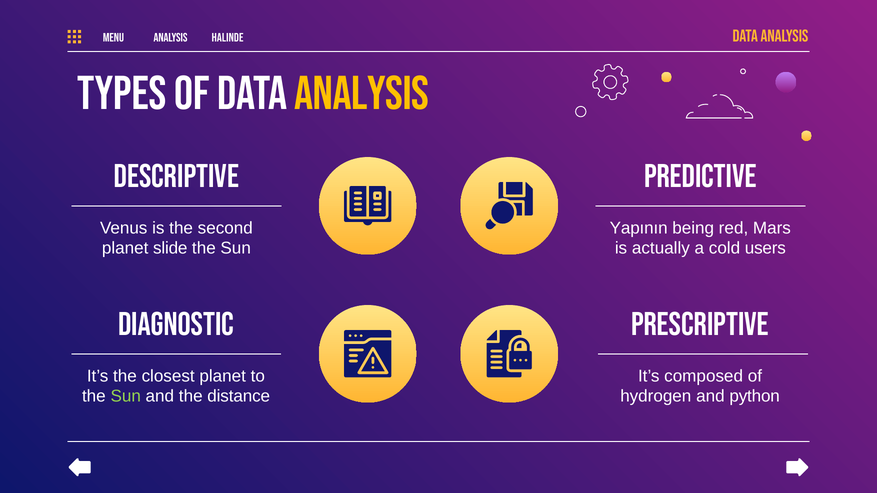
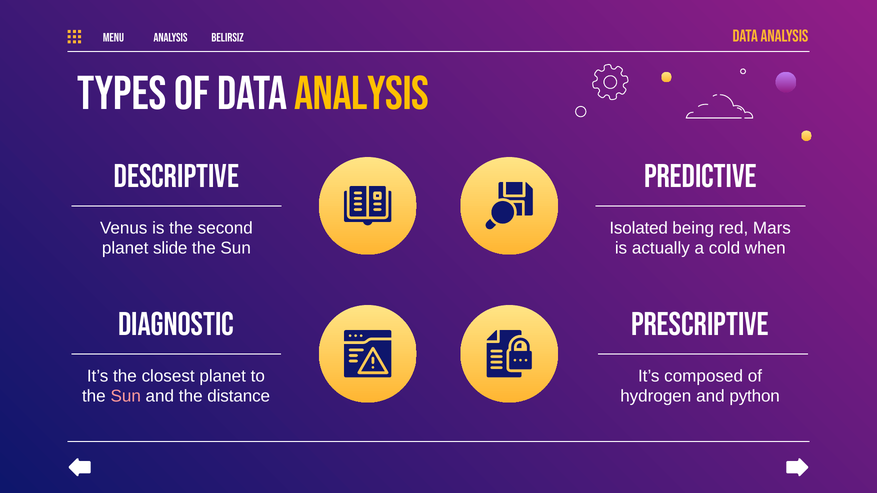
HALINDE: HALINDE -> BELIRSIZ
Yapının: Yapının -> Isolated
users: users -> when
Sun at (126, 397) colour: light green -> pink
